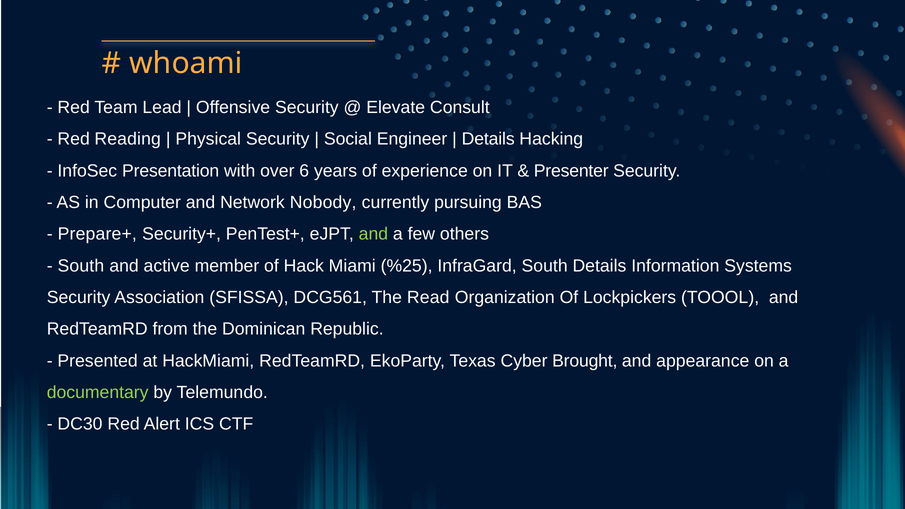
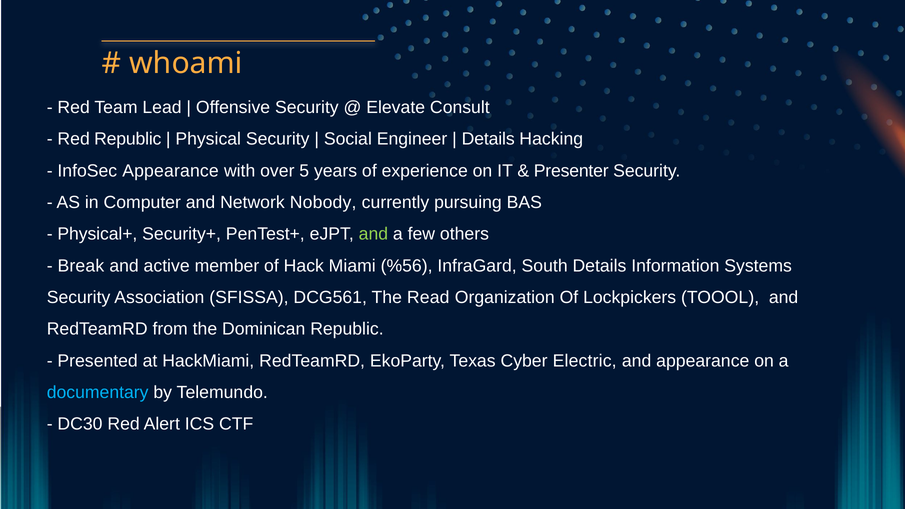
Red Reading: Reading -> Republic
InfoSec Presentation: Presentation -> Appearance
6: 6 -> 5
Prepare+: Prepare+ -> Physical+
South at (81, 266): South -> Break
%25: %25 -> %56
Brought: Brought -> Electric
documentary colour: light green -> light blue
